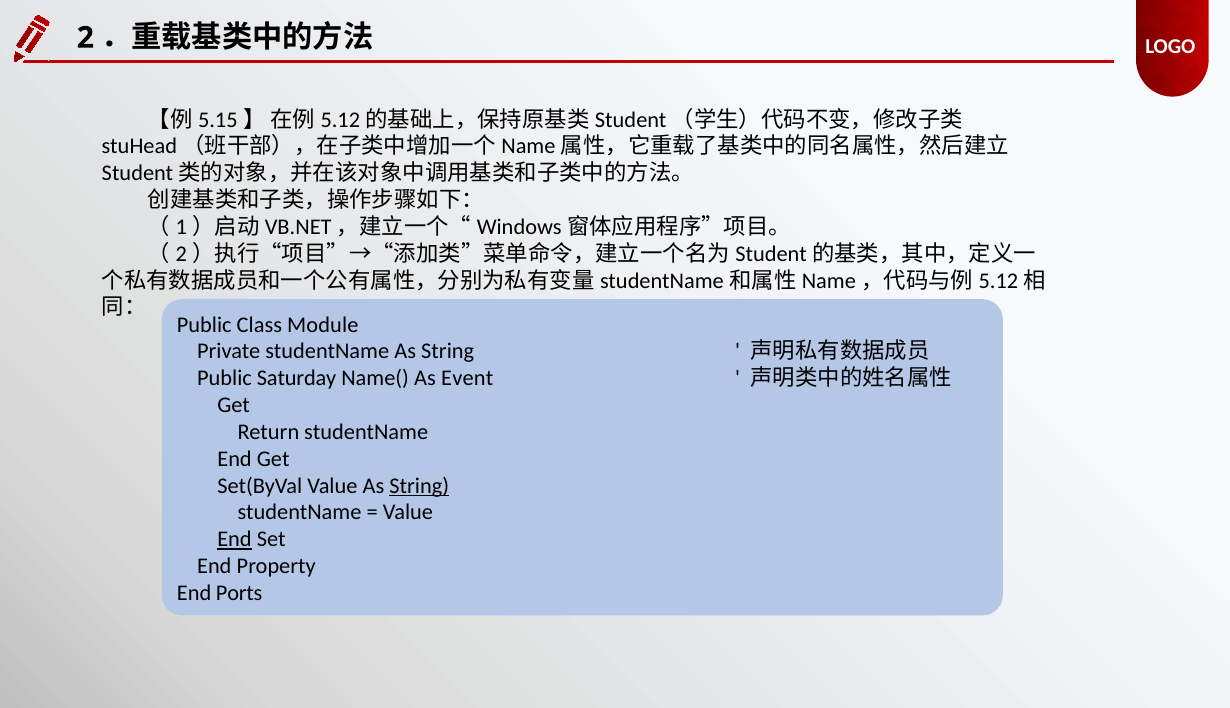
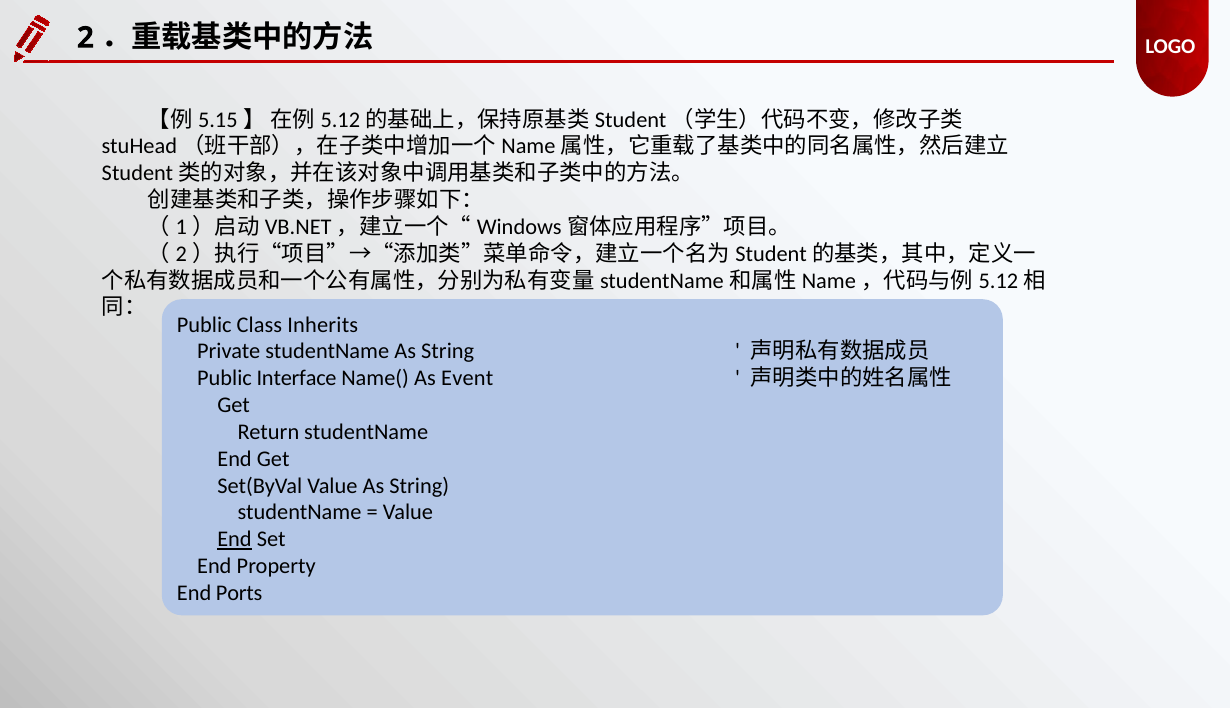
Module: Module -> Inherits
Saturday: Saturday -> Interface
String at (419, 486) underline: present -> none
